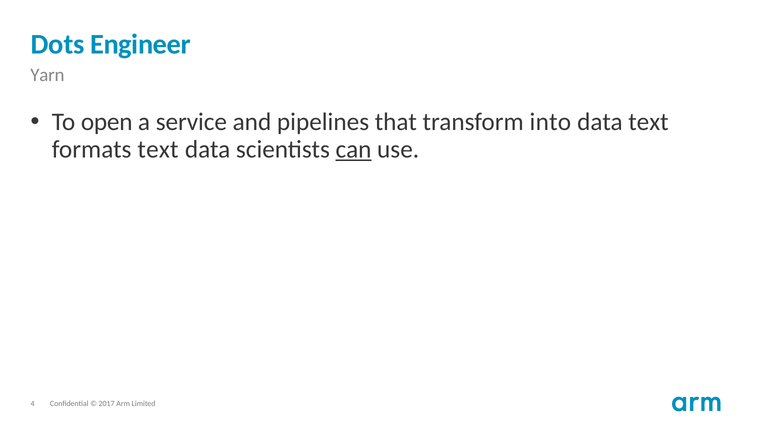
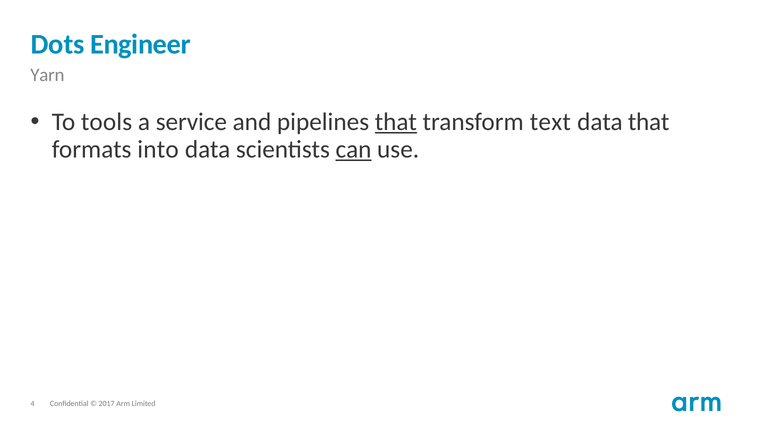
open: open -> tools
that at (396, 122) underline: none -> present
into: into -> text
data text: text -> that
formats text: text -> into
